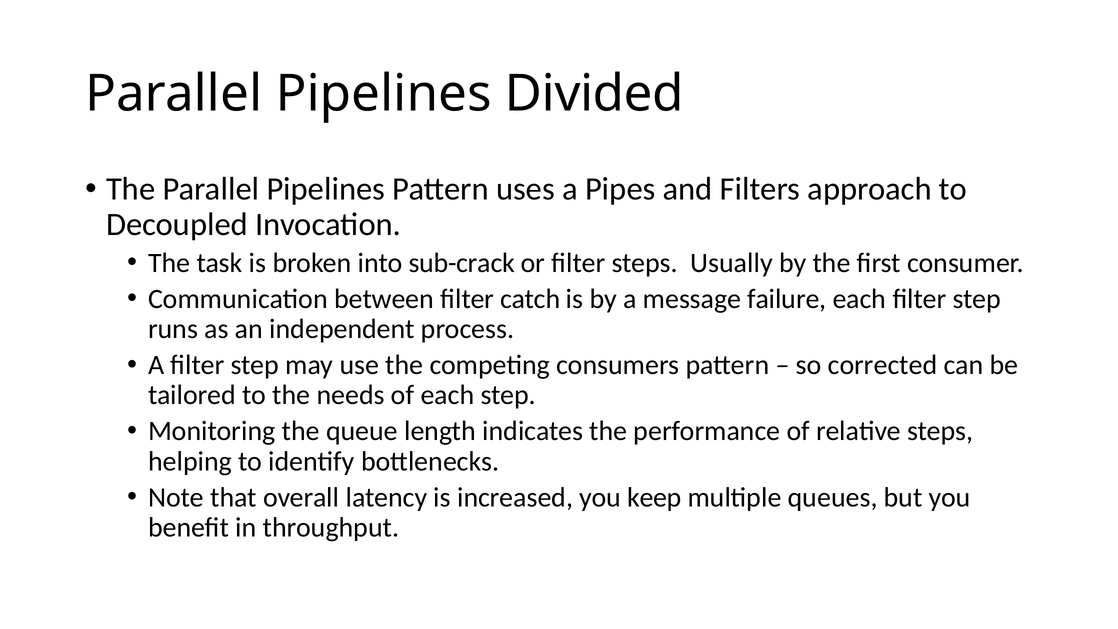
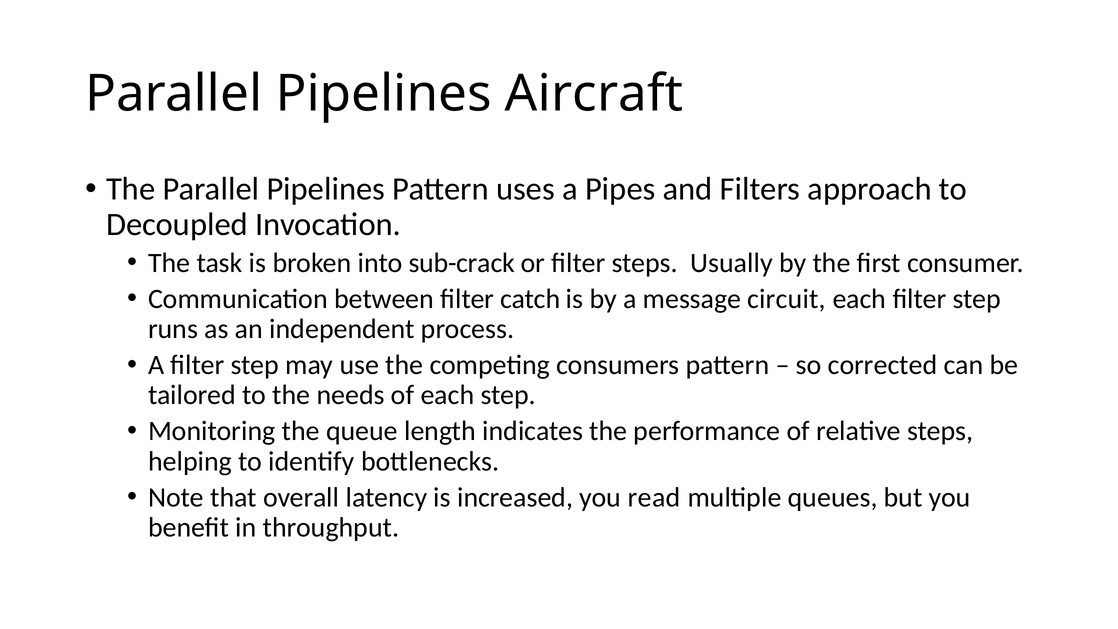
Divided: Divided -> Aircraft
failure: failure -> circuit
keep: keep -> read
